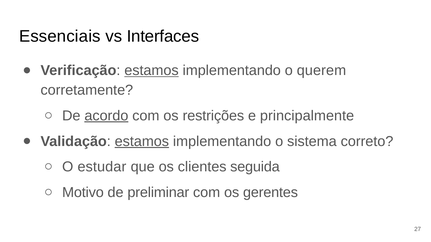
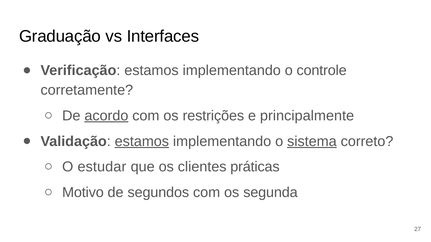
Essenciais: Essenciais -> Graduação
estamos at (151, 71) underline: present -> none
querem: querem -> controle
sistema underline: none -> present
seguida: seguida -> práticas
preliminar: preliminar -> segundos
gerentes: gerentes -> segunda
